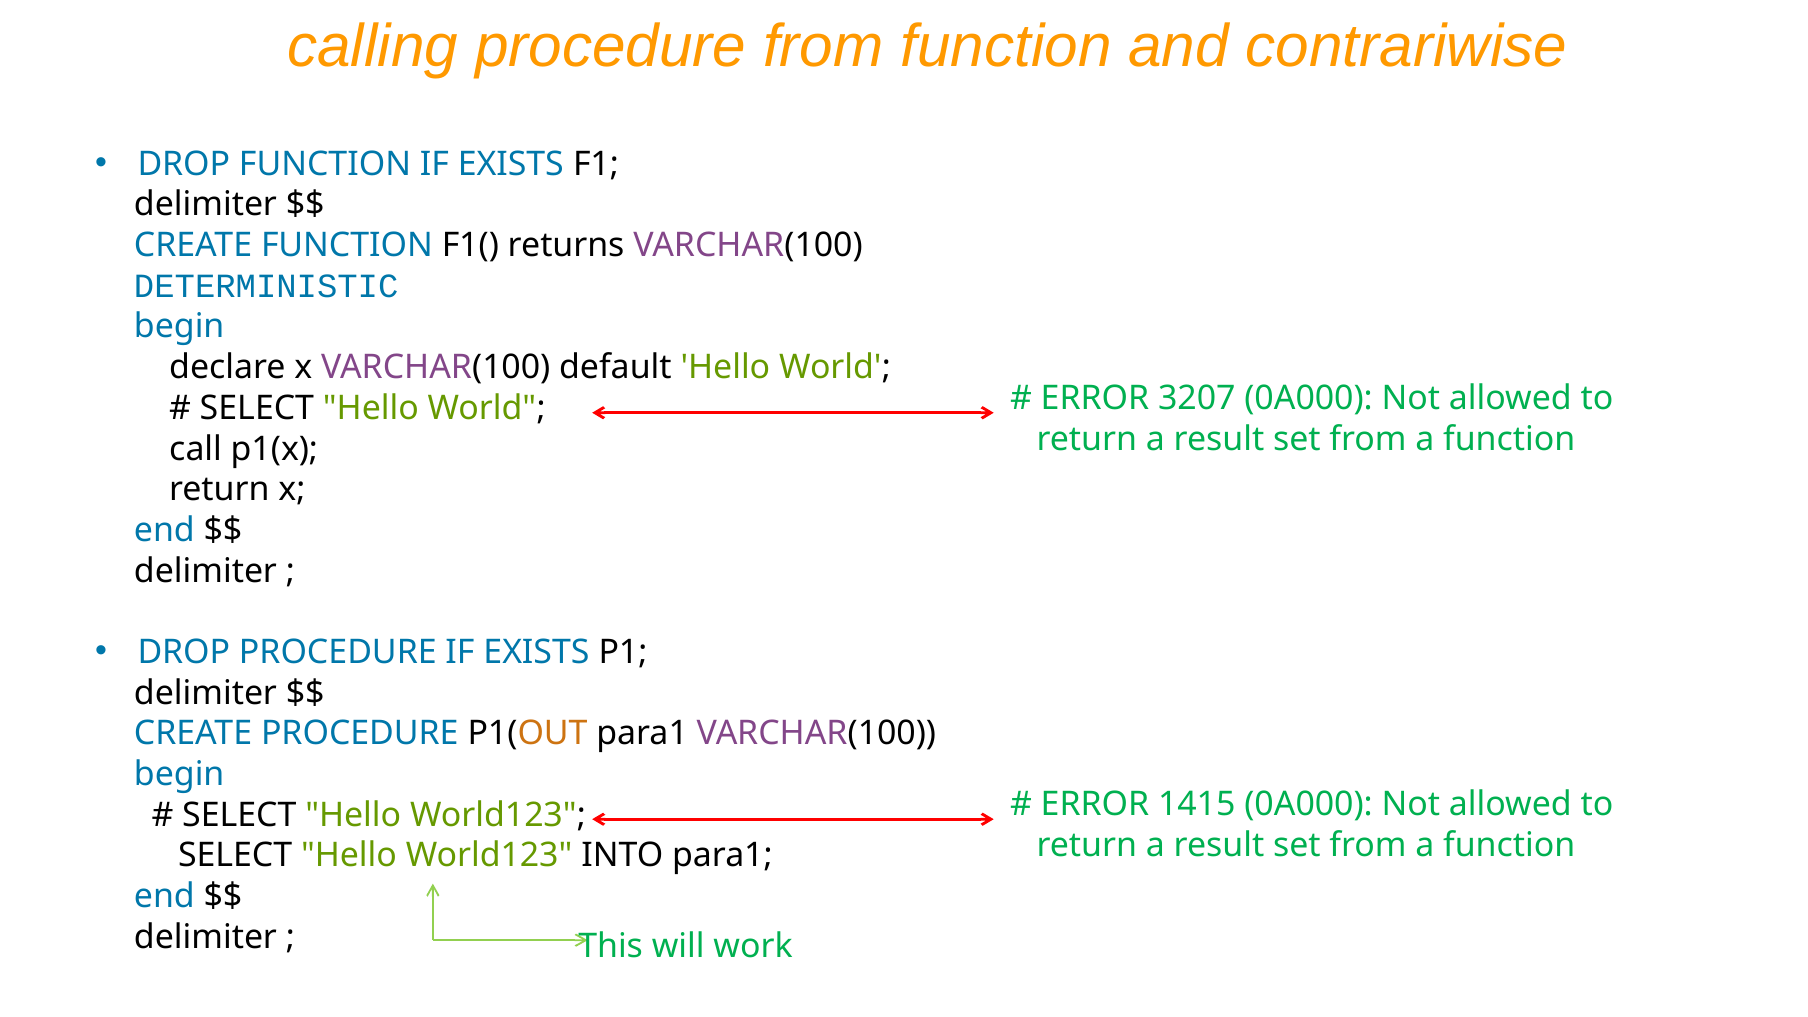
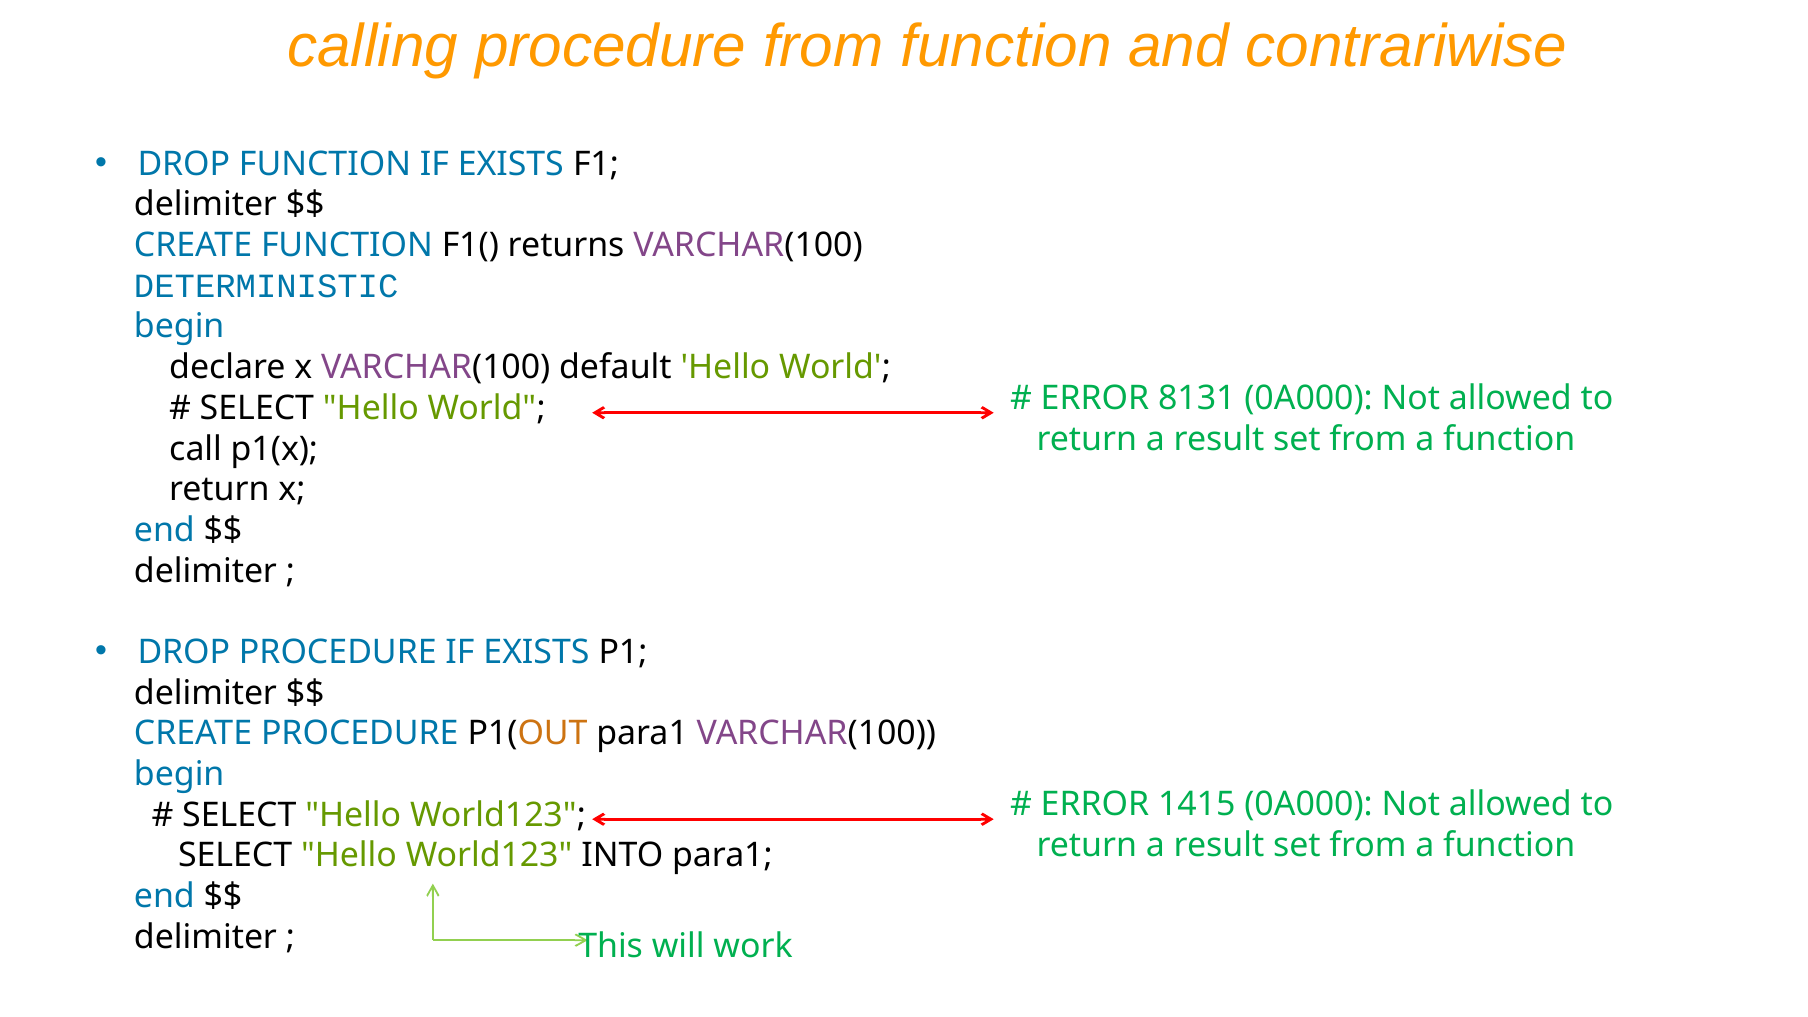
3207: 3207 -> 8131
